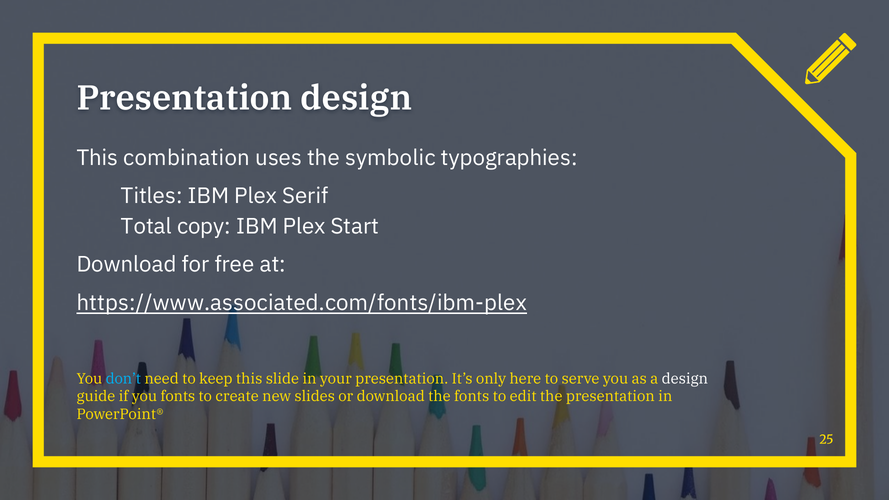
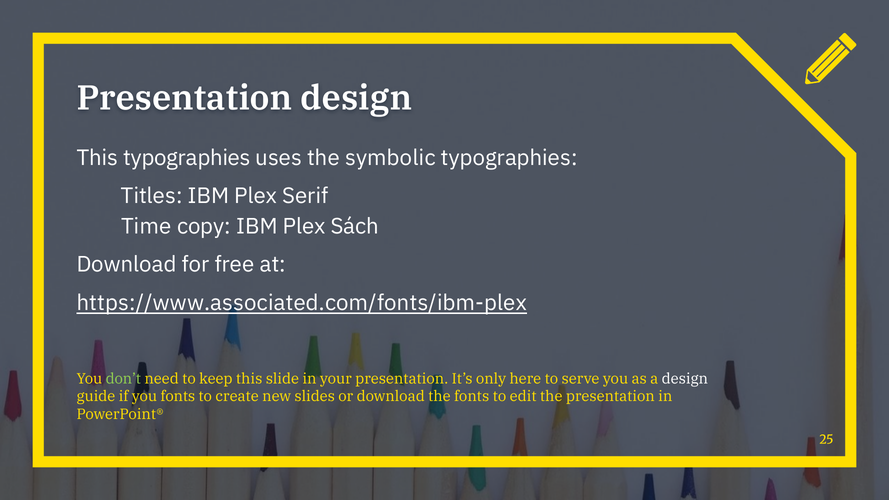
This combination: combination -> typographies
Total: Total -> Time
Start: Start -> Sách
don’t colour: light blue -> light green
